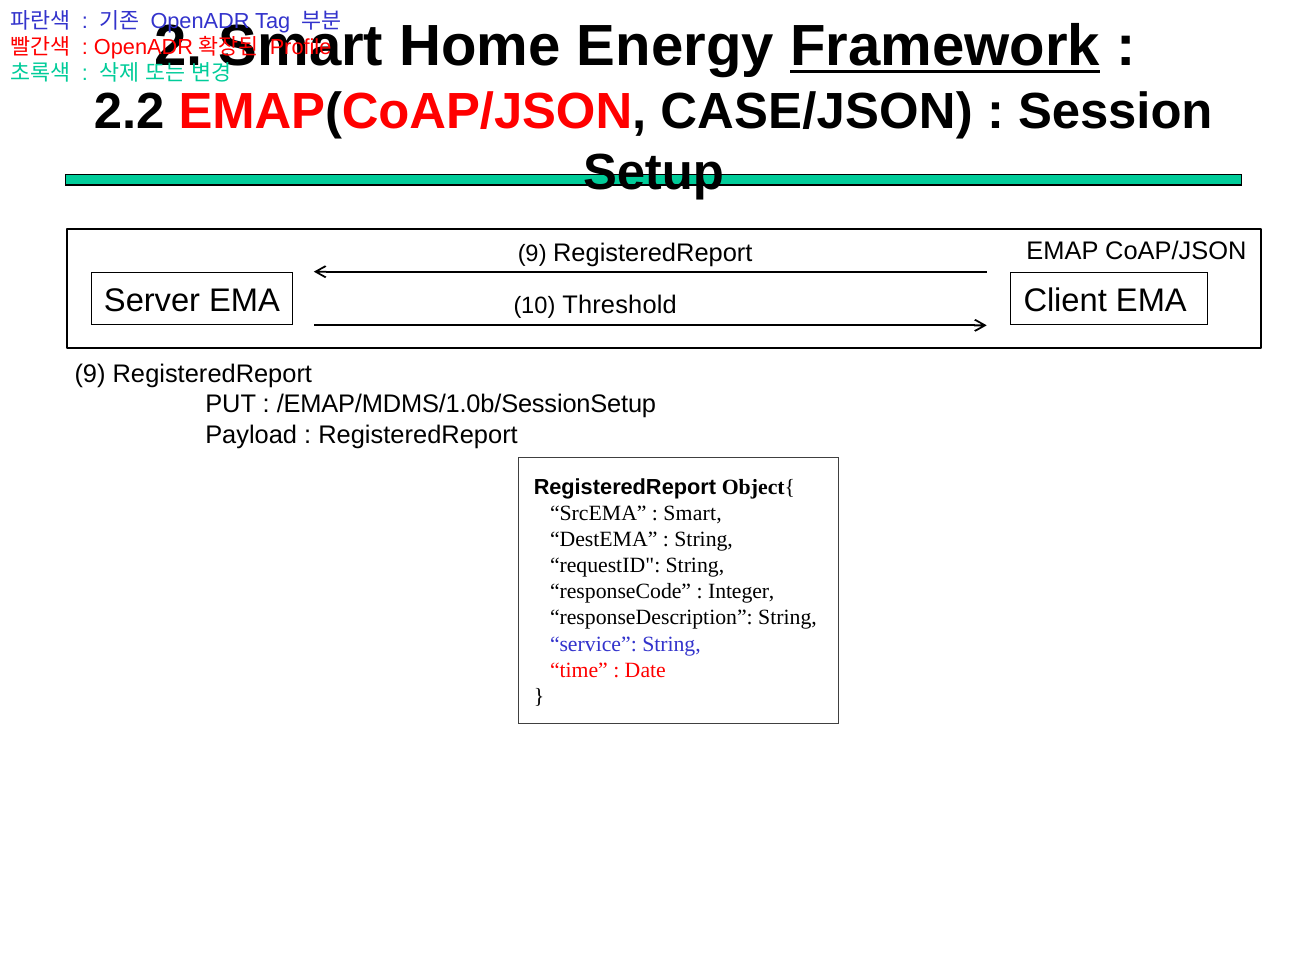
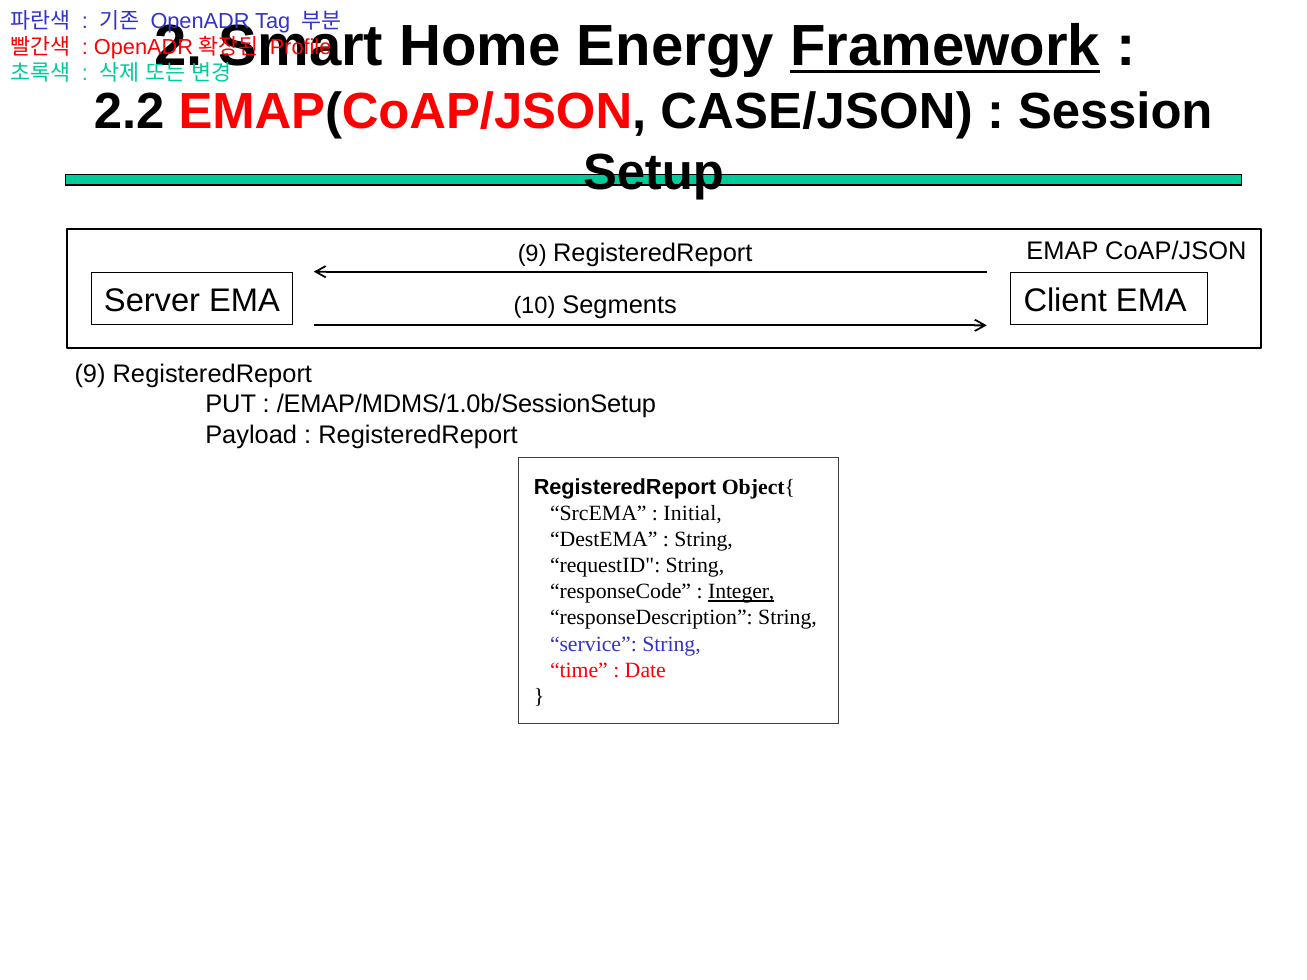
Threshold: Threshold -> Segments
Smart at (693, 513): Smart -> Initial
Integer underline: none -> present
